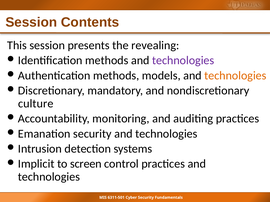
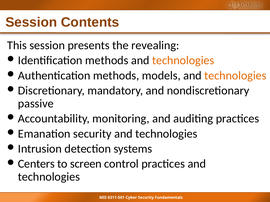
technologies at (183, 61) colour: purple -> orange
culture: culture -> passive
Implicit: Implicit -> Centers
